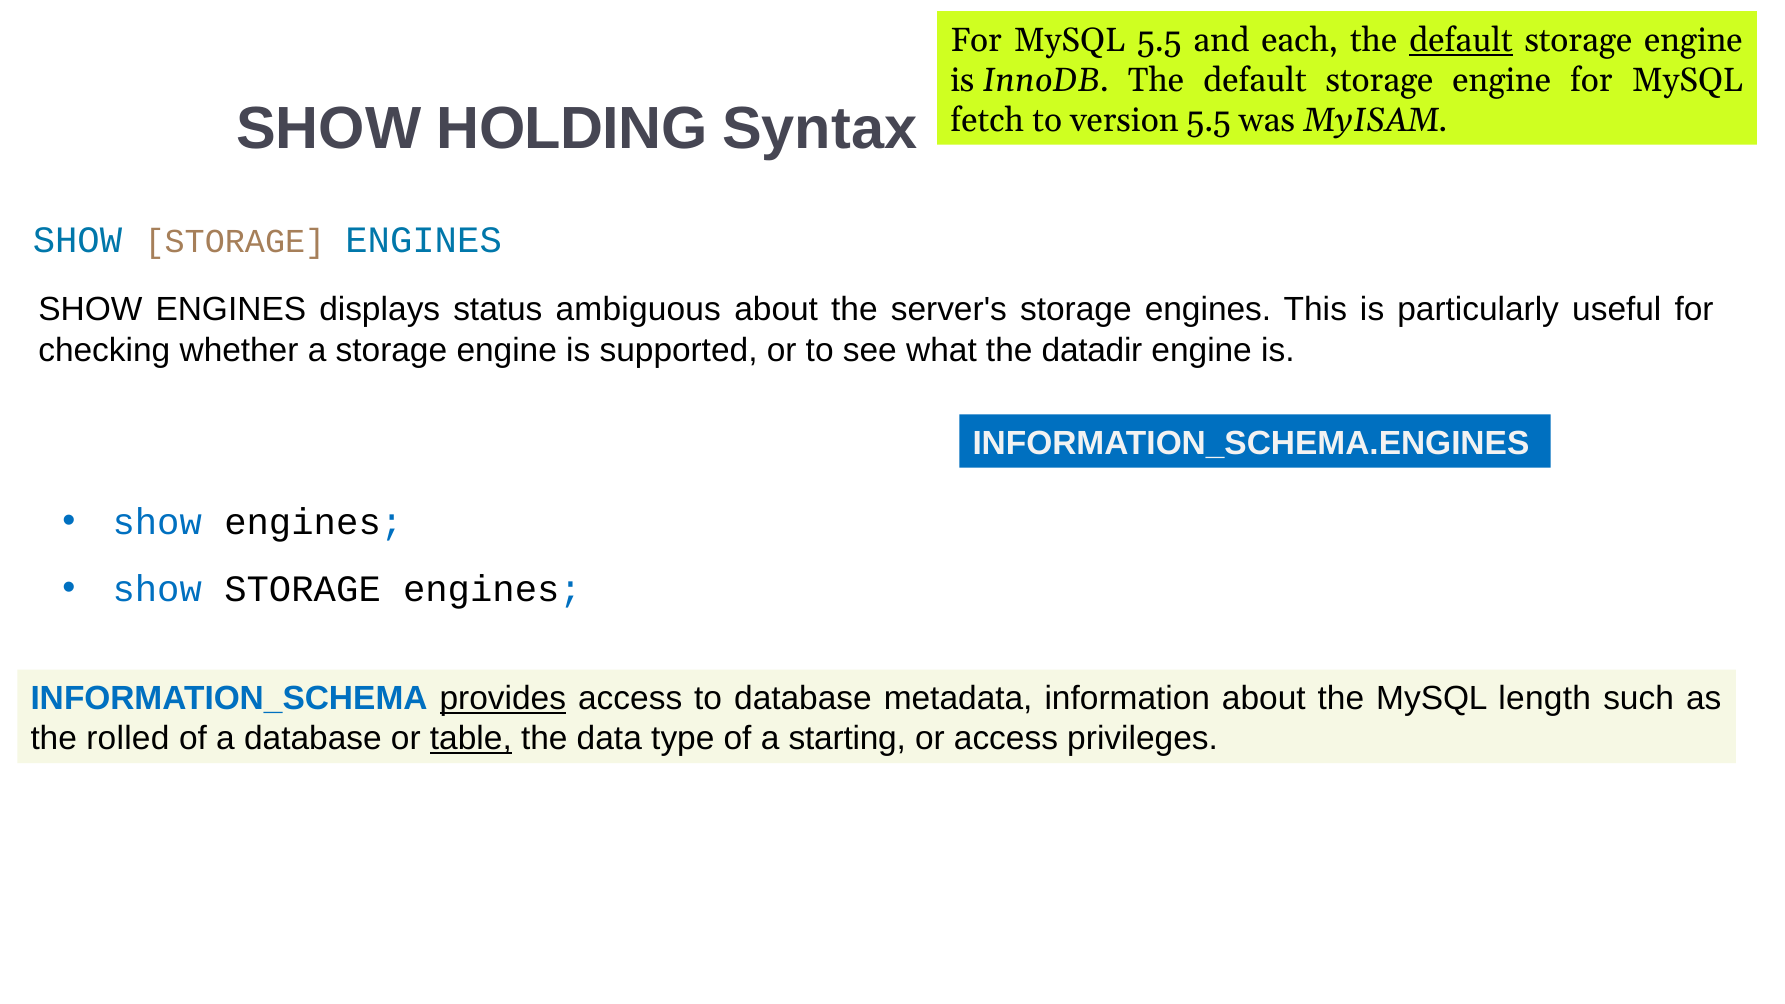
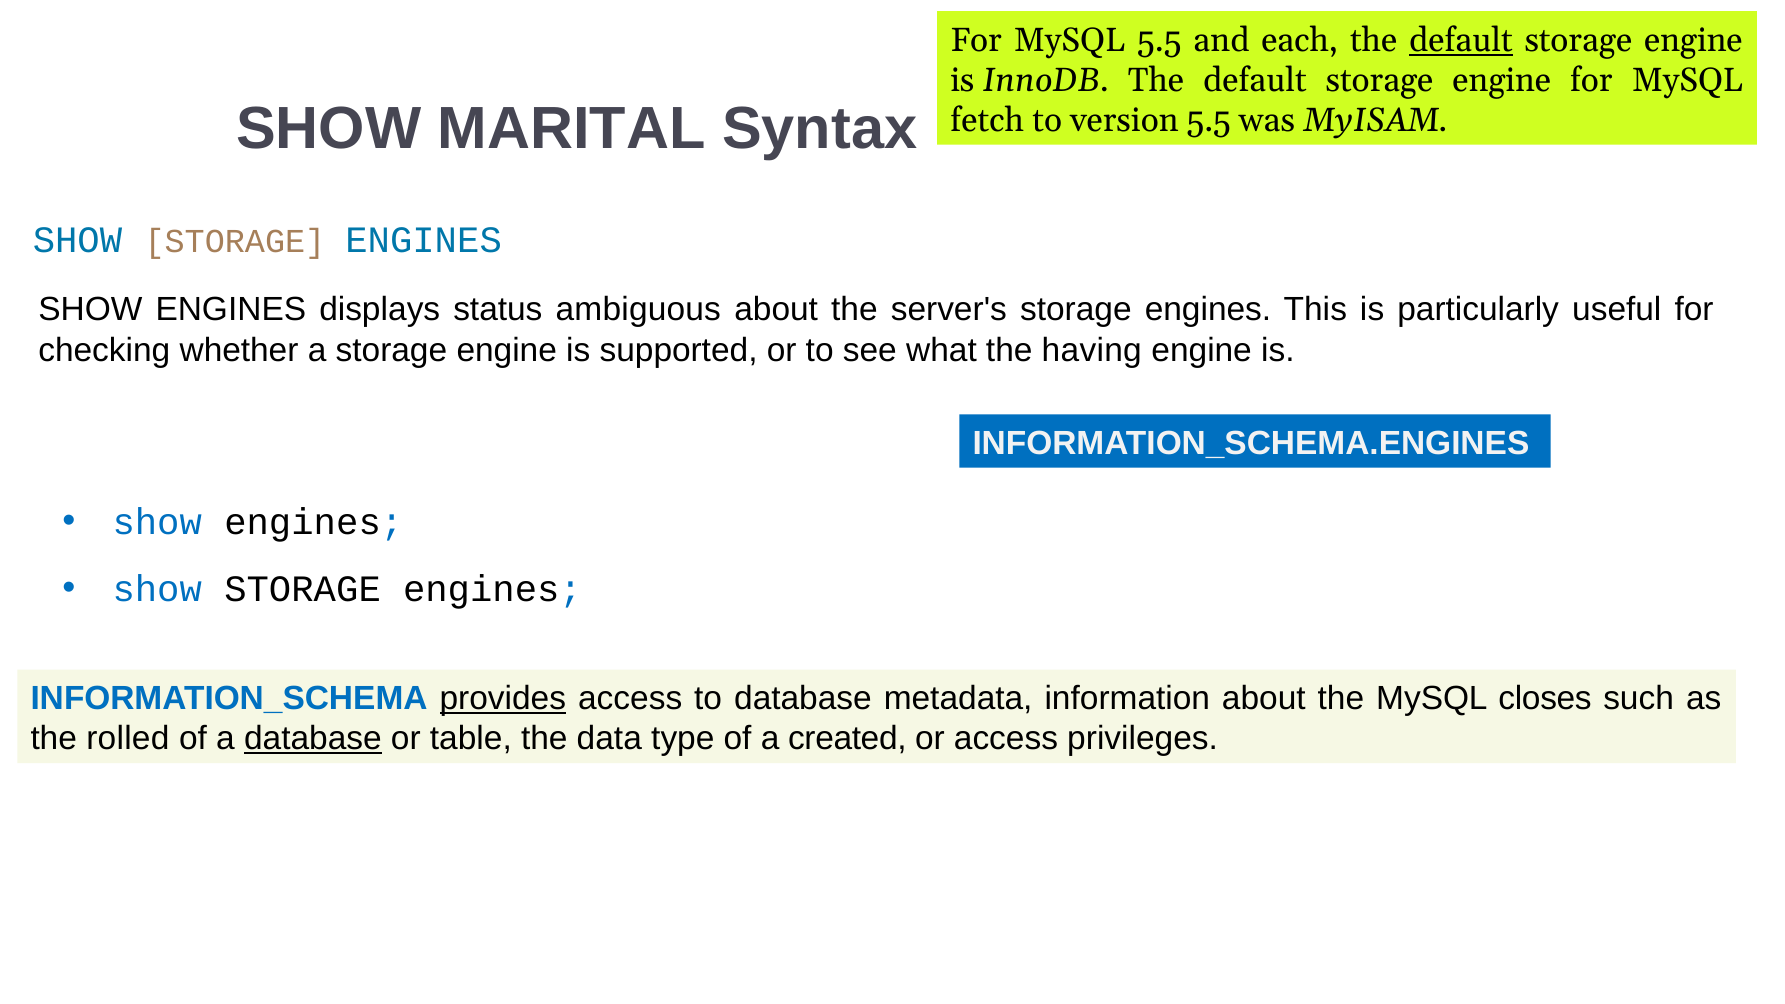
HOLDING: HOLDING -> MARITAL
datadir: datadir -> having
length: length -> closes
database at (313, 739) underline: none -> present
table underline: present -> none
starting: starting -> created
